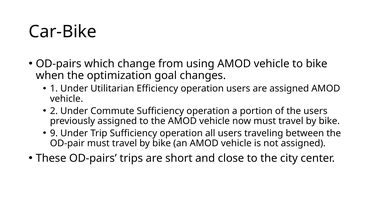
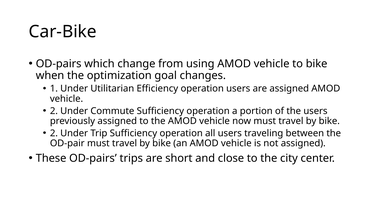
9 at (54, 133): 9 -> 2
